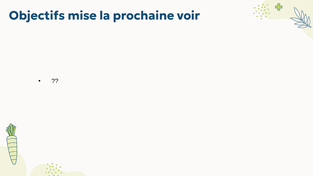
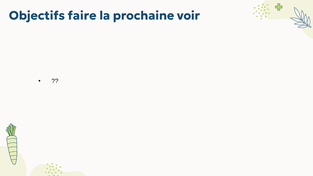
mise: mise -> faire
